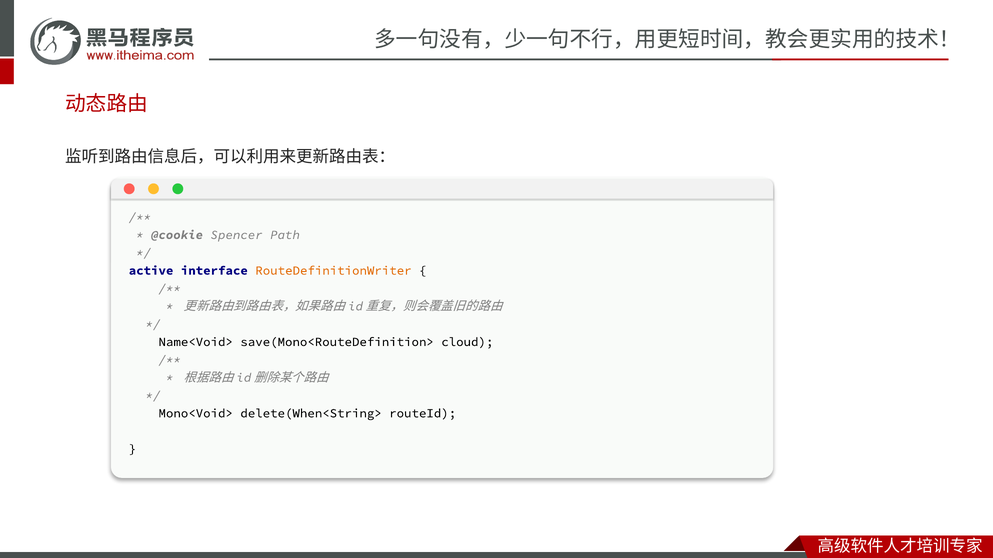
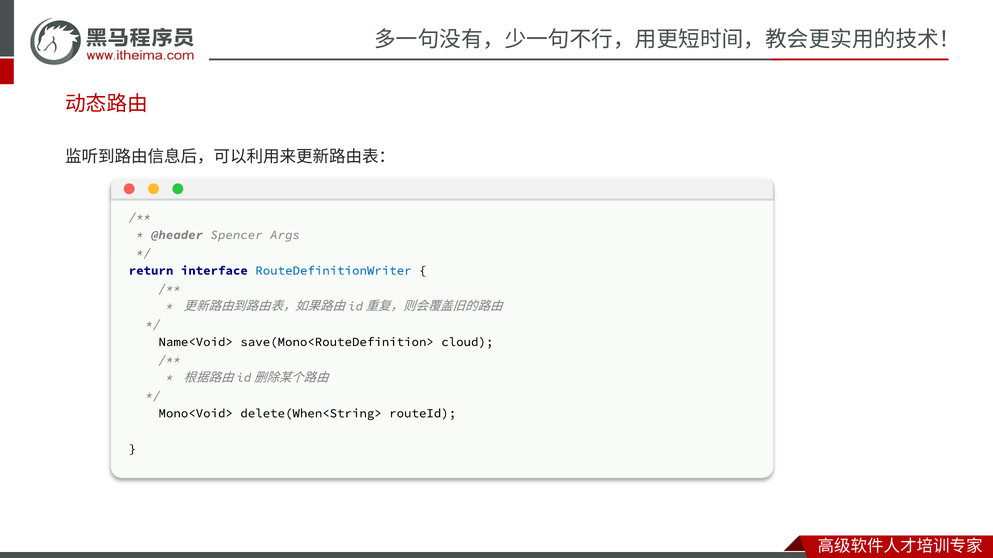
@cookie: @cookie -> @header
Path: Path -> Args
active: active -> return
RouteDefinitionWriter colour: orange -> blue
